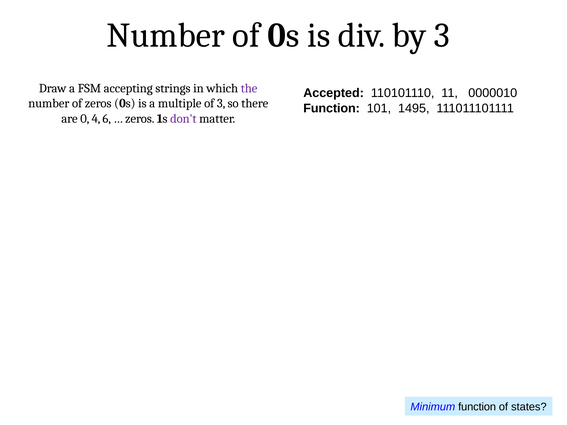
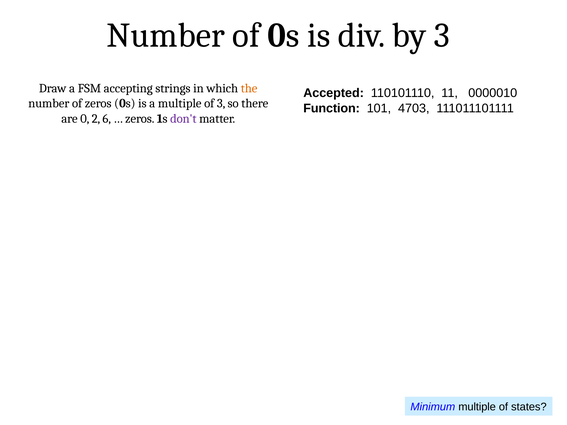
the colour: purple -> orange
1495: 1495 -> 4703
4: 4 -> 2
Minimum function: function -> multiple
